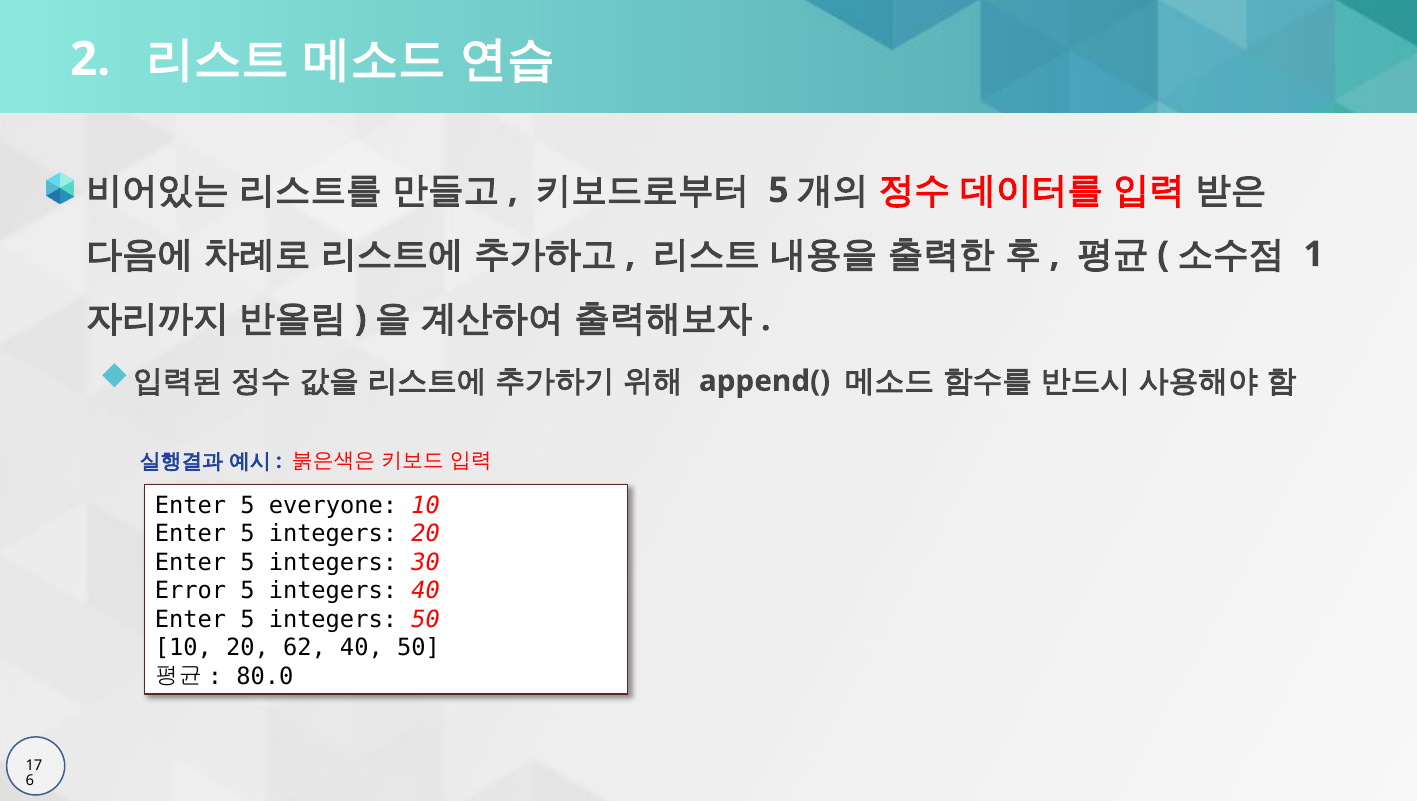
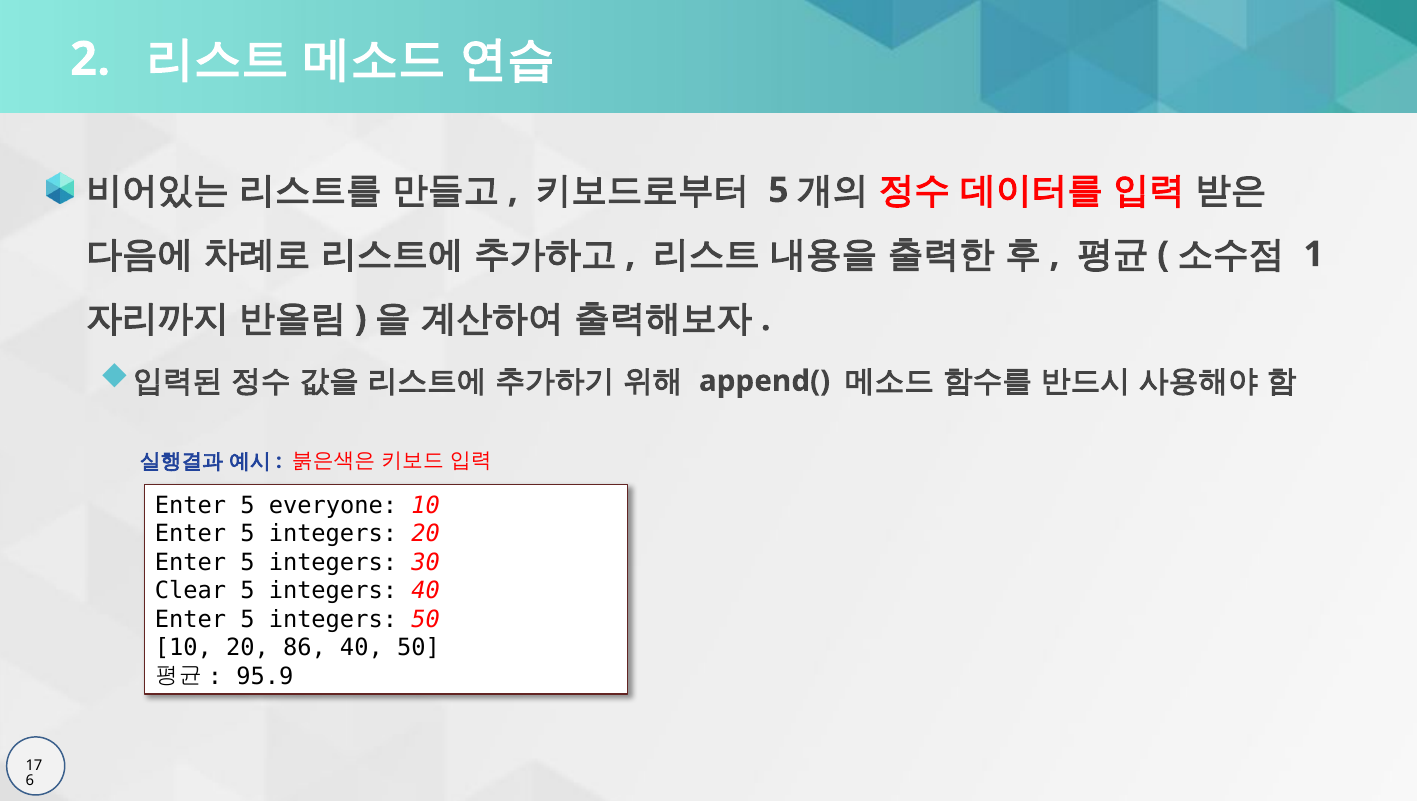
Error: Error -> Clear
62: 62 -> 86
80.0: 80.0 -> 95.9
